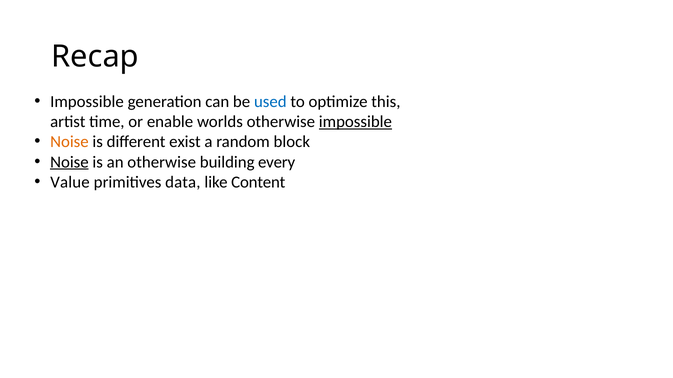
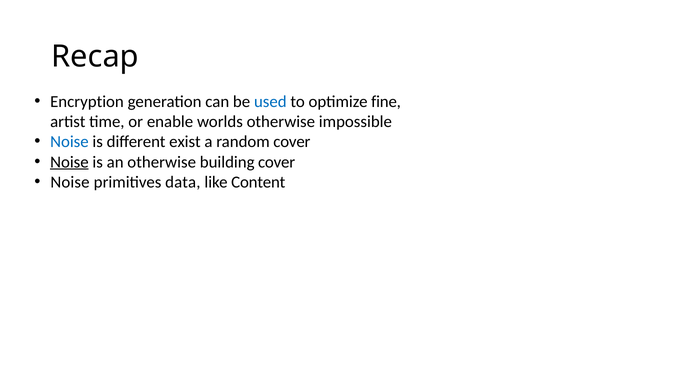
Impossible at (87, 102): Impossible -> Encryption
this: this -> fine
impossible at (355, 122) underline: present -> none
Noise at (69, 142) colour: orange -> blue
random block: block -> cover
building every: every -> cover
Value at (70, 182): Value -> Noise
